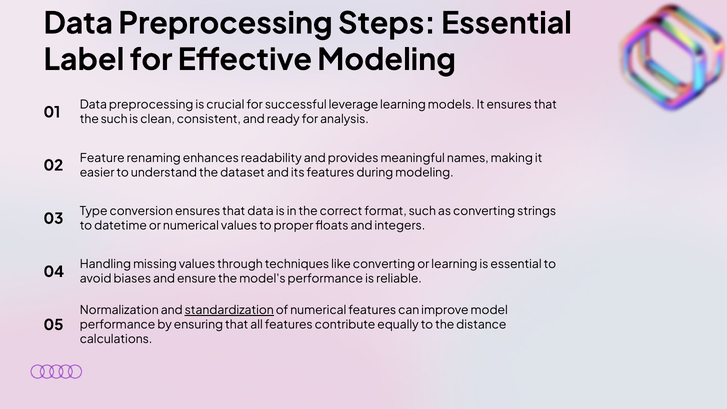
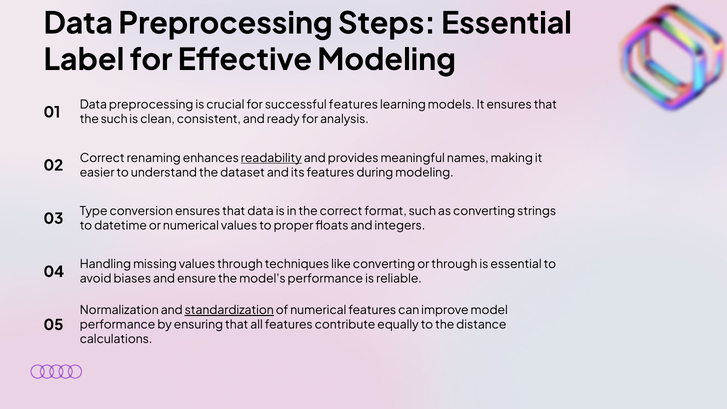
successful leverage: leverage -> features
02 Feature: Feature -> Correct
readability underline: none -> present
or learning: learning -> through
